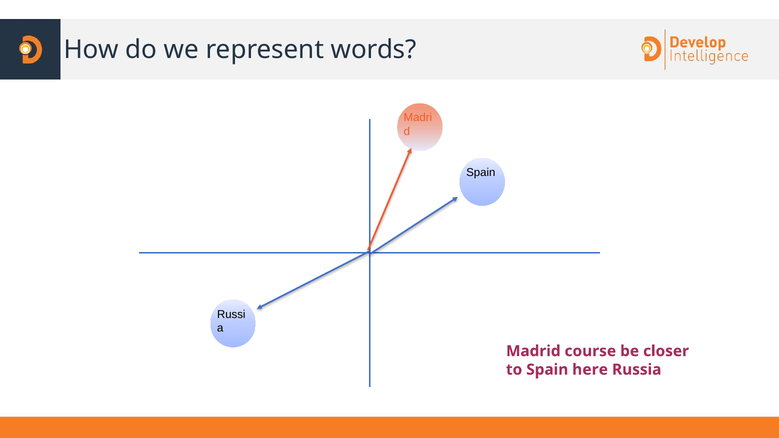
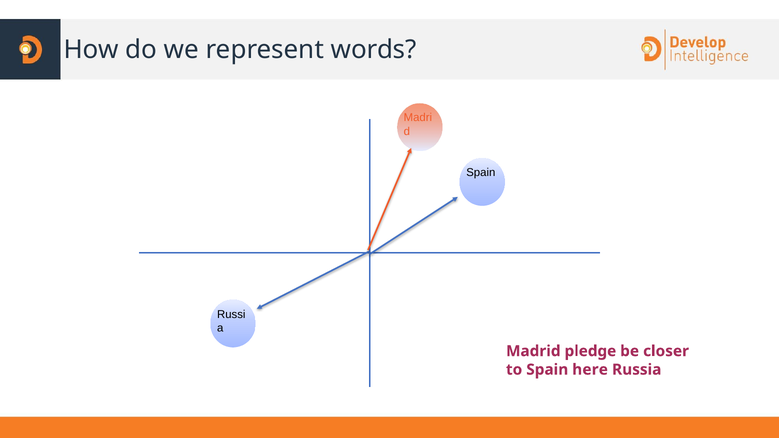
course: course -> pledge
